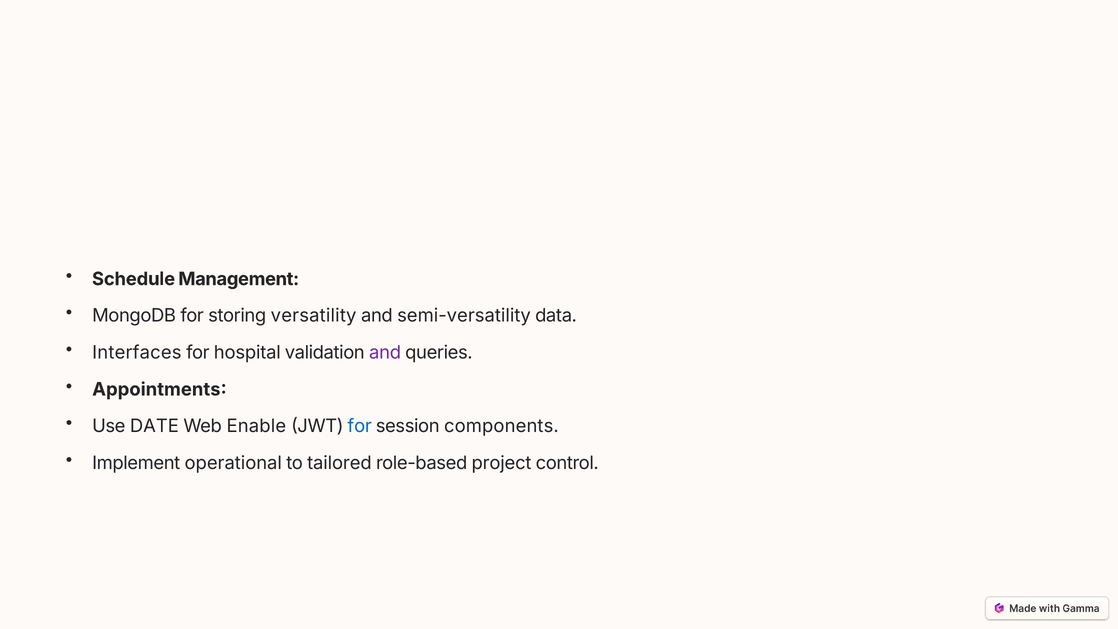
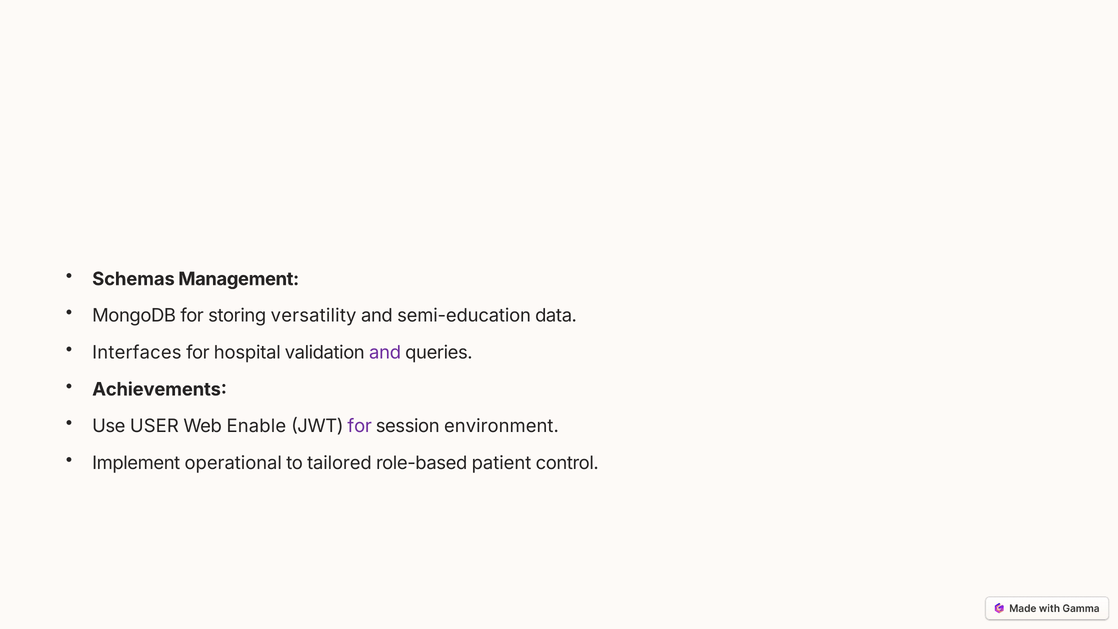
Schedule: Schedule -> Schemas
semi-versatility: semi-versatility -> semi-education
Appointments: Appointments -> Achievements
DATE: DATE -> USER
for at (360, 426) colour: blue -> purple
components: components -> environment
project: project -> patient
